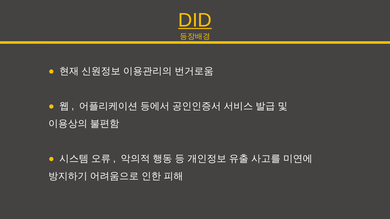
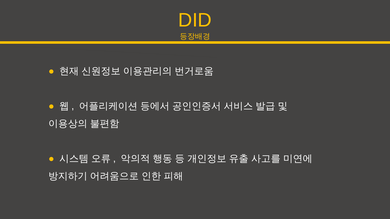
DID underline: present -> none
